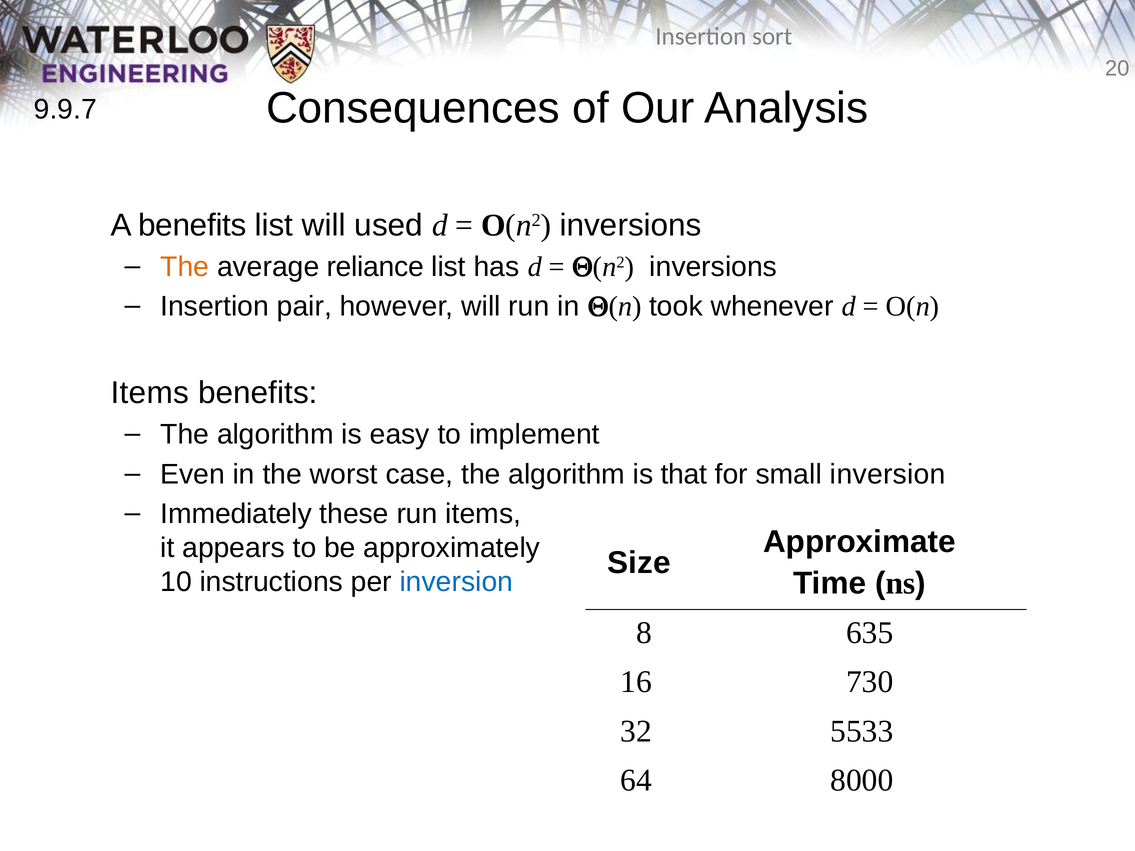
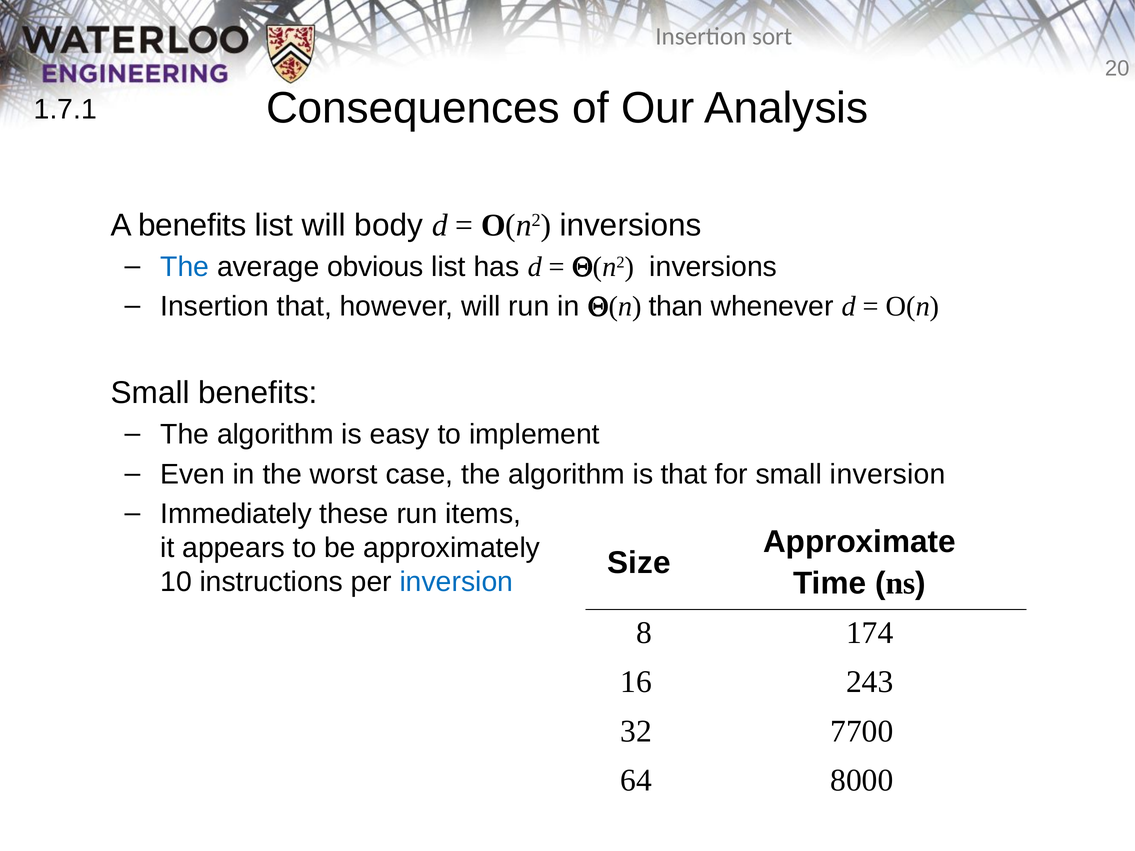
9.9.7: 9.9.7 -> 1.7.1
used: used -> body
The at (185, 267) colour: orange -> blue
reliance: reliance -> obvious
Insertion pair: pair -> that
took: took -> than
Items at (150, 393): Items -> Small
635: 635 -> 174
730: 730 -> 243
5533: 5533 -> 7700
